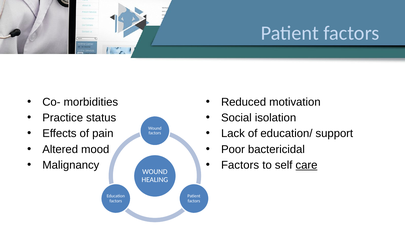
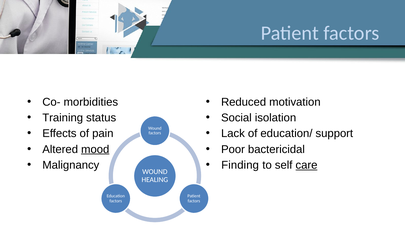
Practice: Practice -> Training
mood underline: none -> present
Factors at (240, 165): Factors -> Finding
